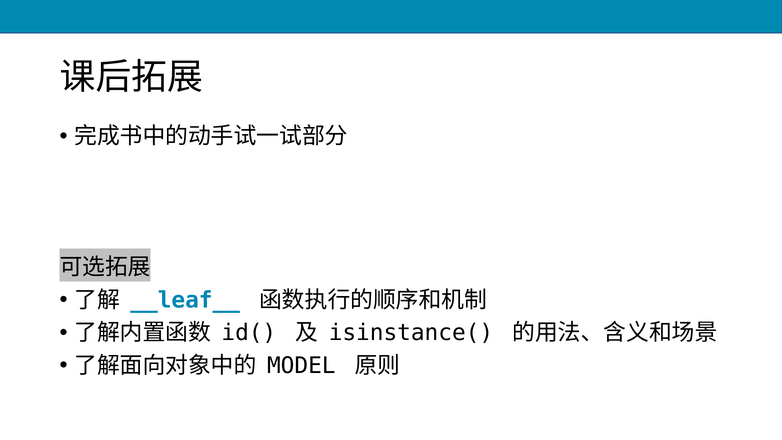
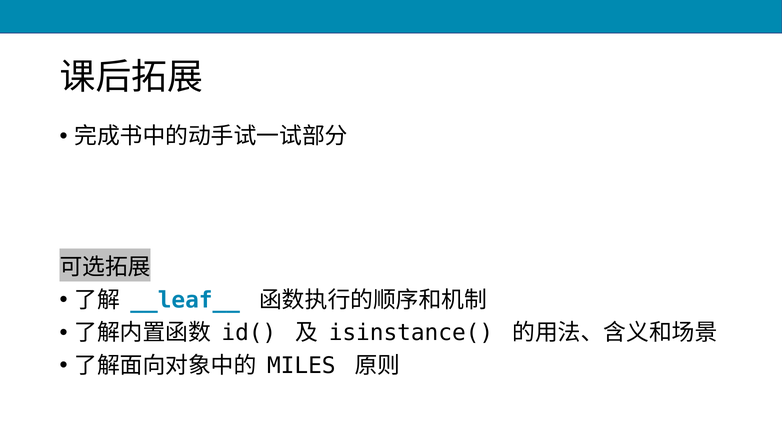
MODEL: MODEL -> MILES
